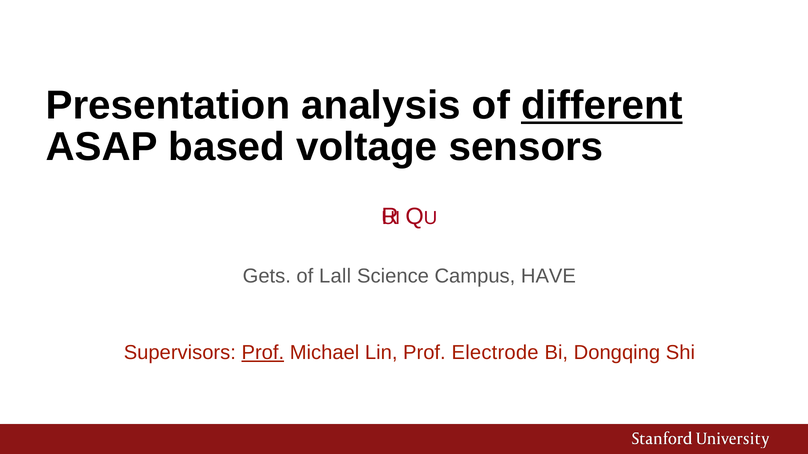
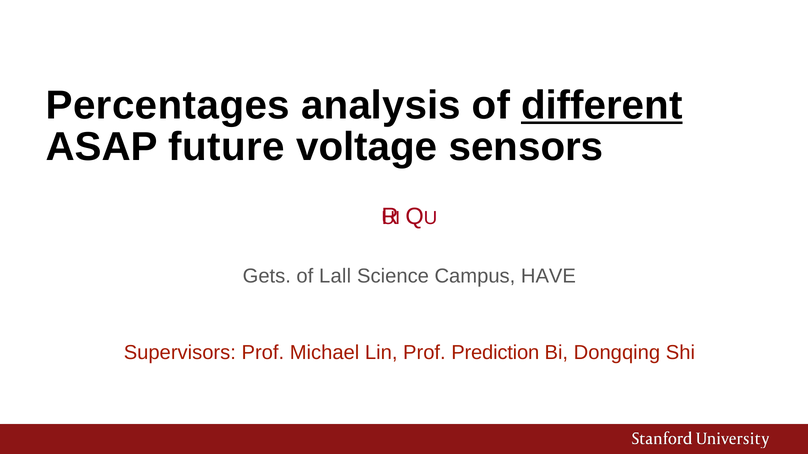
Presentation: Presentation -> Percentages
based: based -> future
Prof at (263, 353) underline: present -> none
Electrode: Electrode -> Prediction
